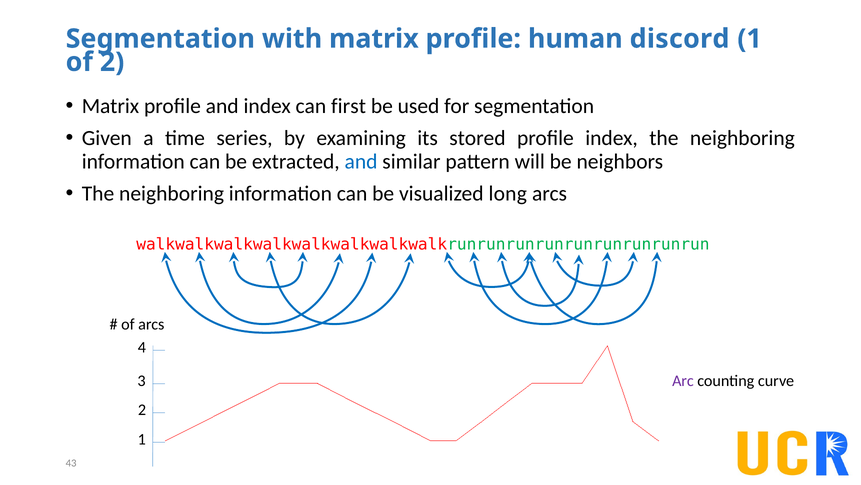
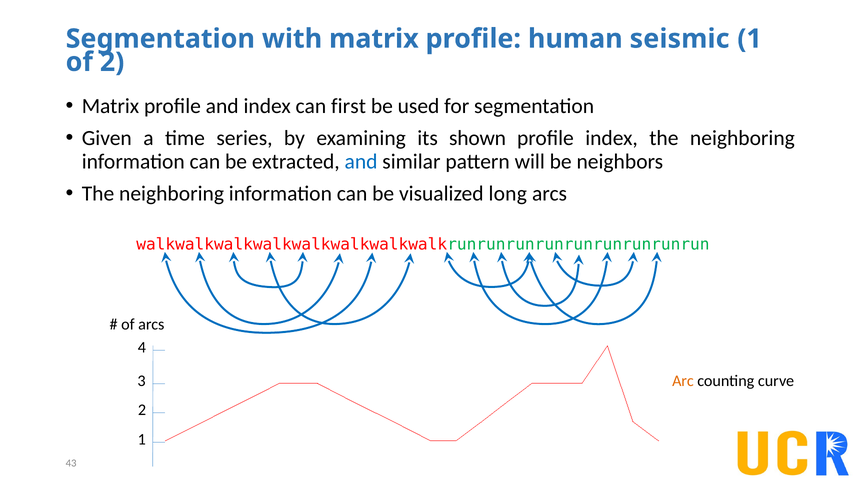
discord: discord -> seismic
stored: stored -> shown
Arc colour: purple -> orange
